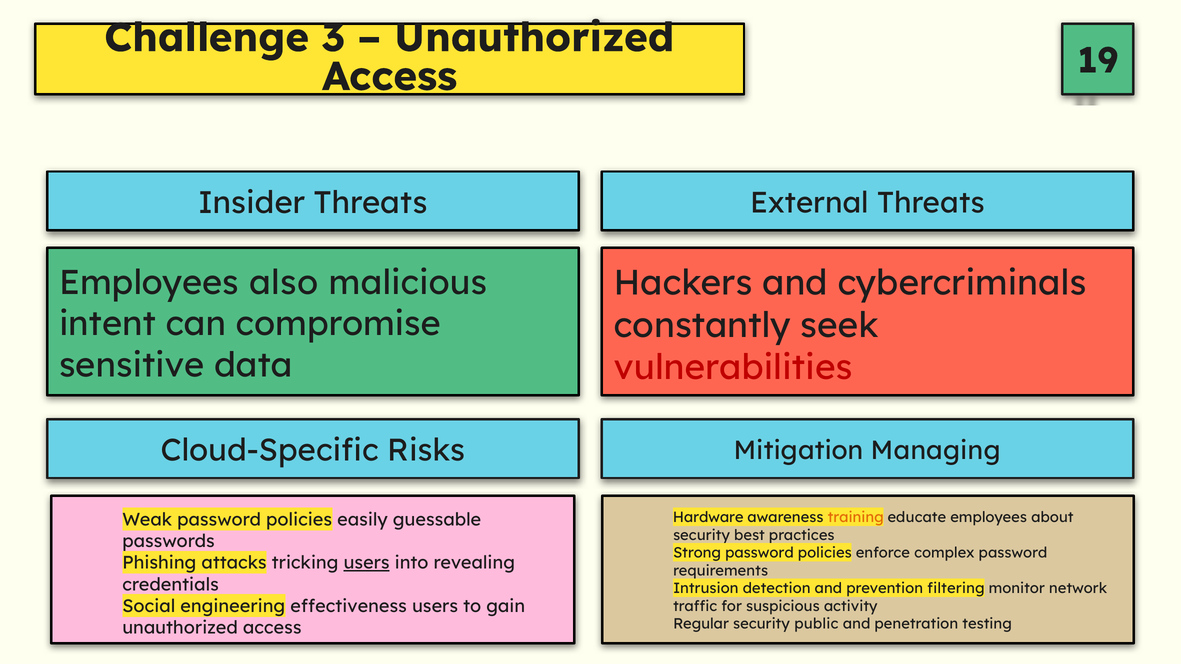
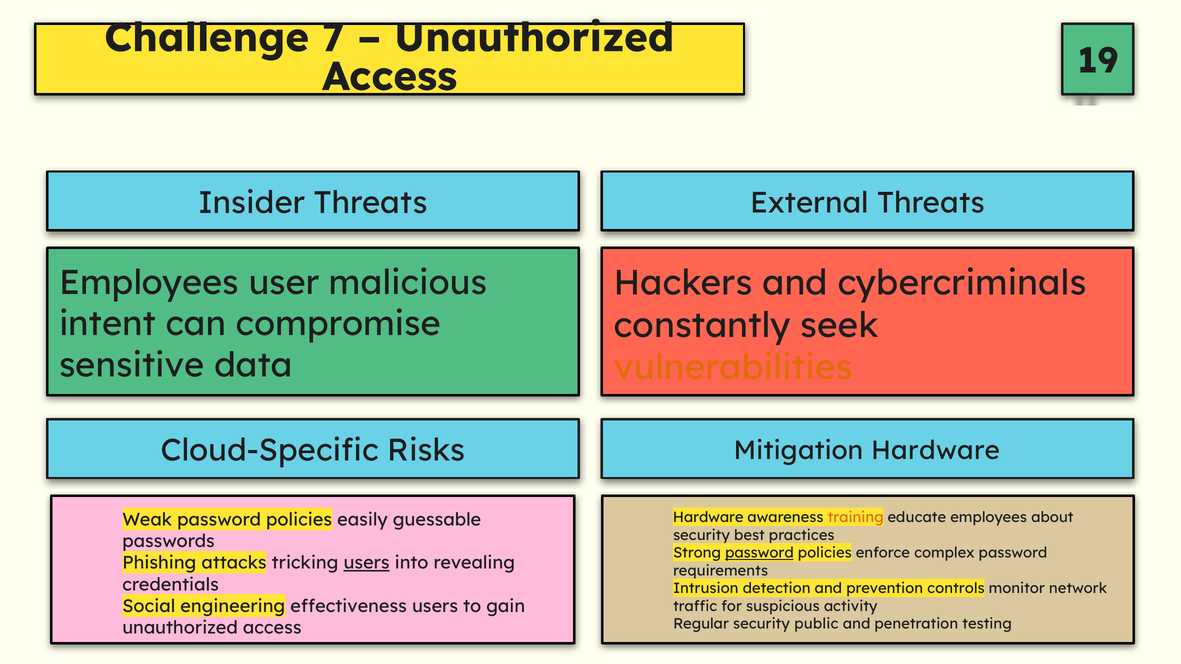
3: 3 -> 7
also: also -> user
vulnerabilities colour: red -> orange
Mitigation Managing: Managing -> Hardware
password at (759, 553) underline: none -> present
filtering: filtering -> controls
